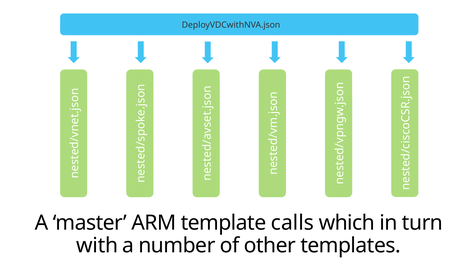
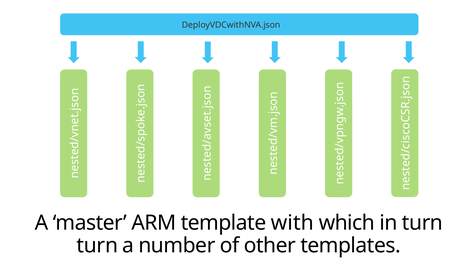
calls: calls -> with
with at (97, 245): with -> turn
